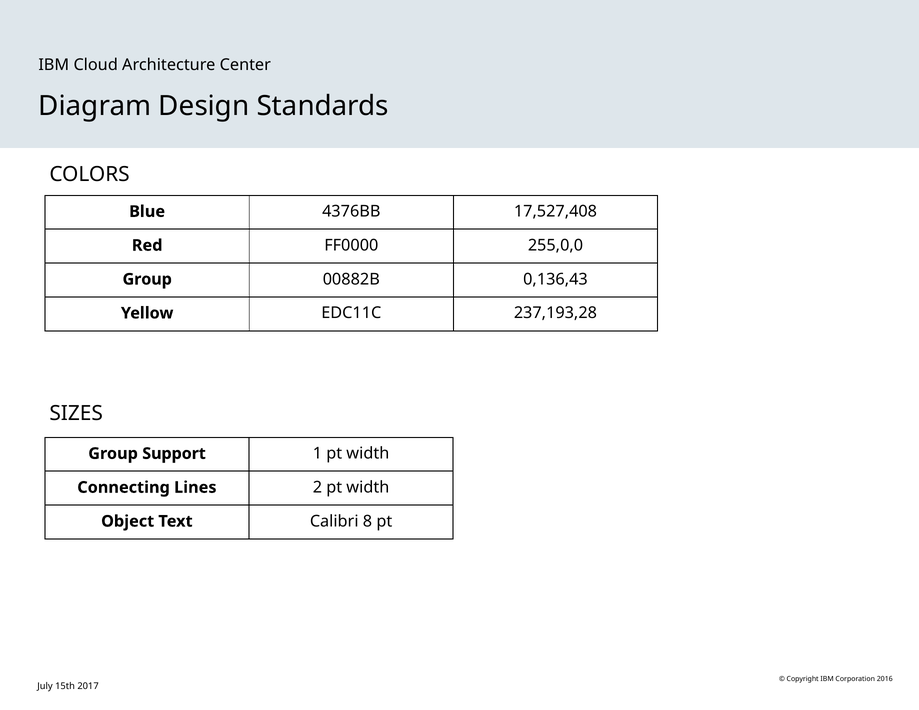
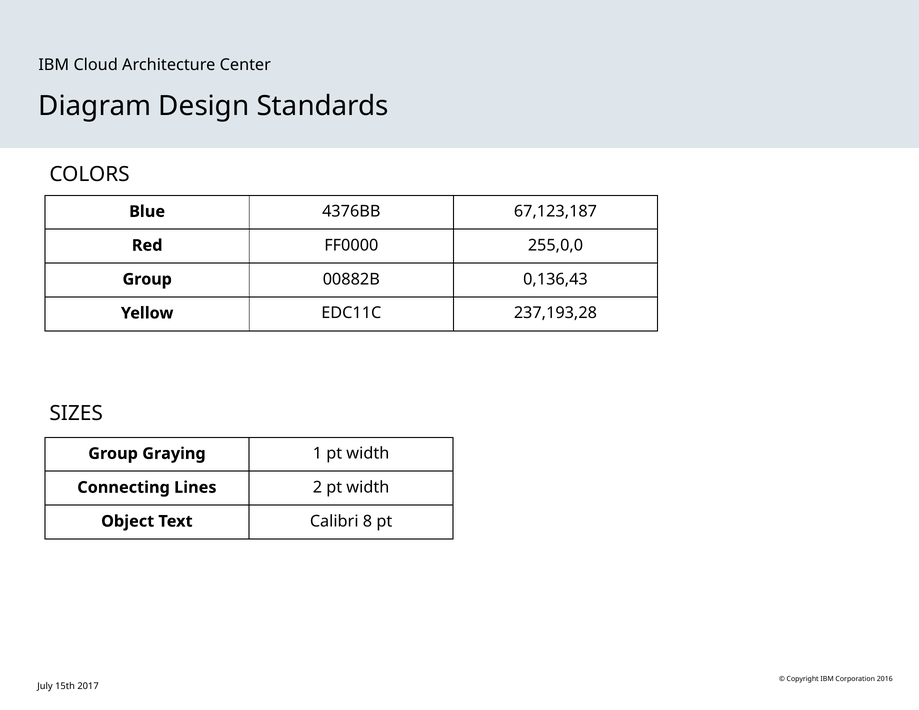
17,527,408: 17,527,408 -> 67,123,187
Support: Support -> Graying
